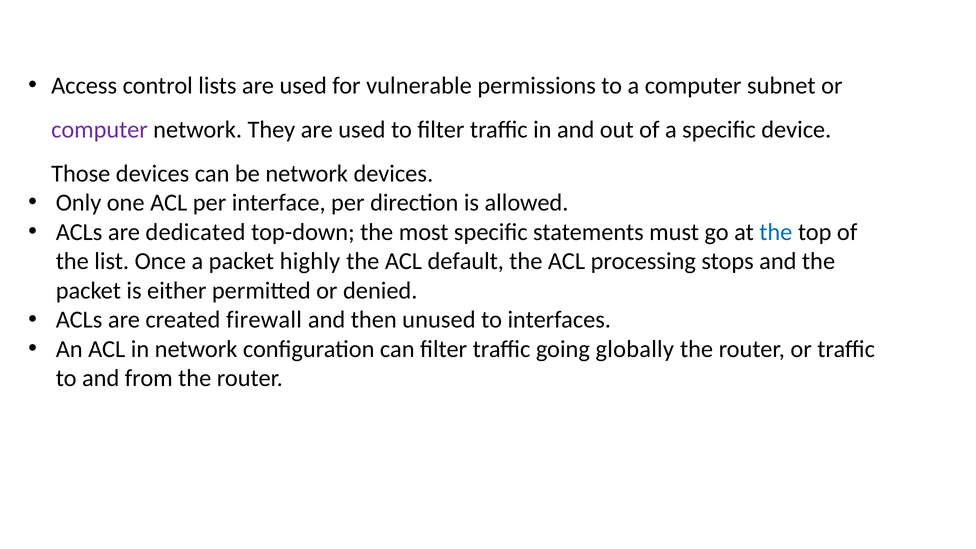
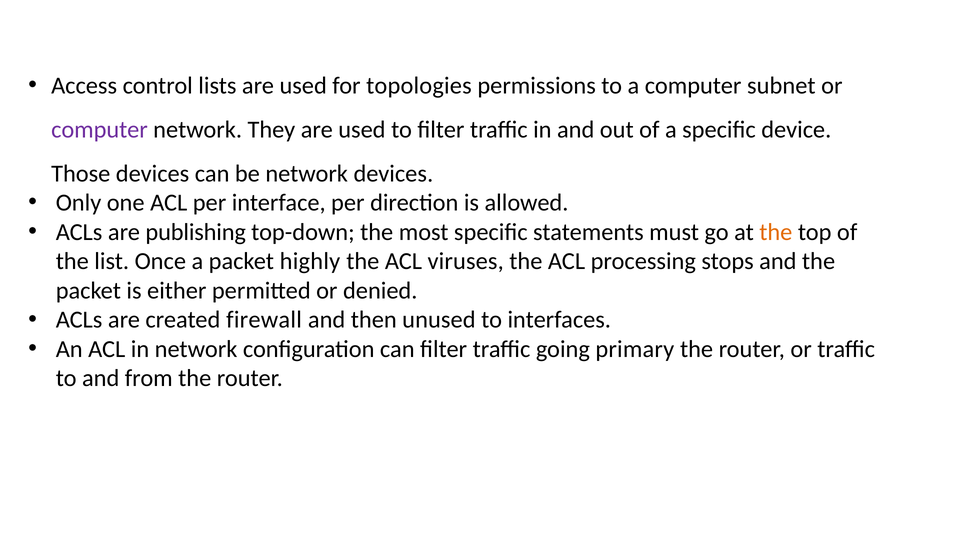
vulnerable: vulnerable -> topologies
dedicated: dedicated -> publishing
the at (776, 232) colour: blue -> orange
default: default -> viruses
globally: globally -> primary
